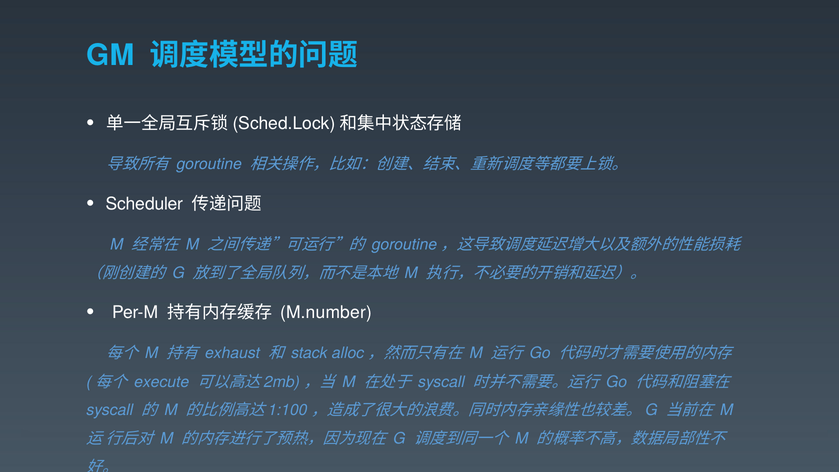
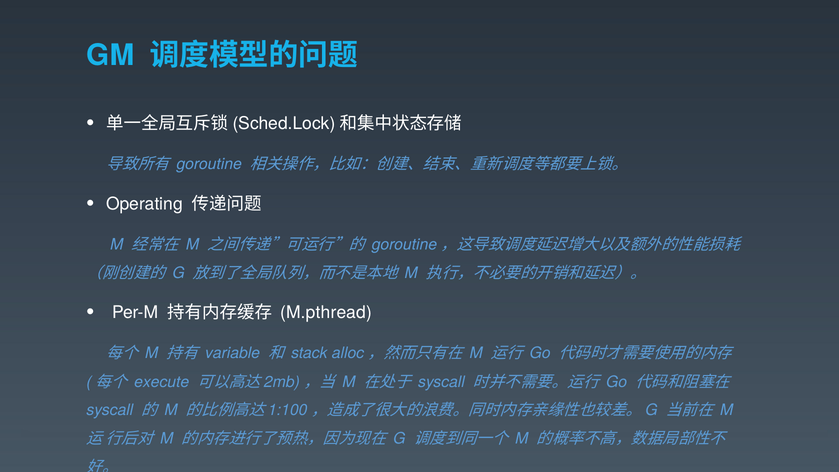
Scheduler: Scheduler -> Operating
M.number: M.number -> M.pthread
exhaust: exhaust -> variable
